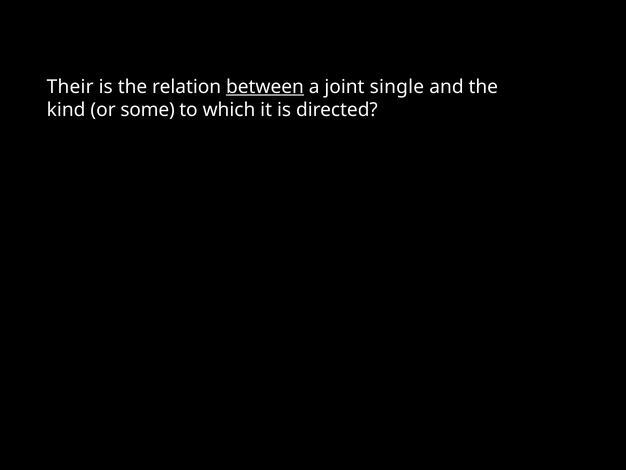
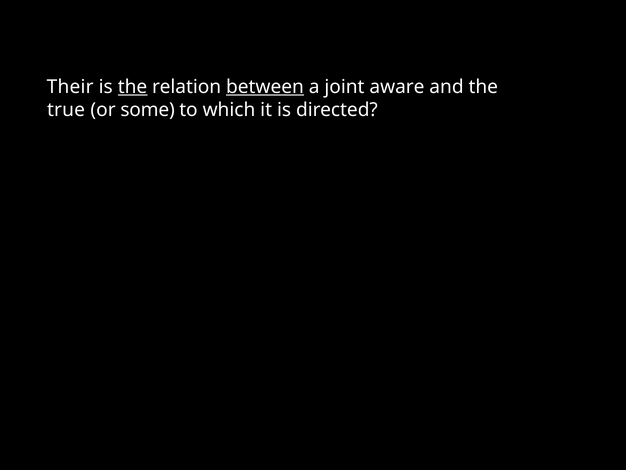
the at (133, 87) underline: none -> present
single: single -> aware
kind: kind -> true
